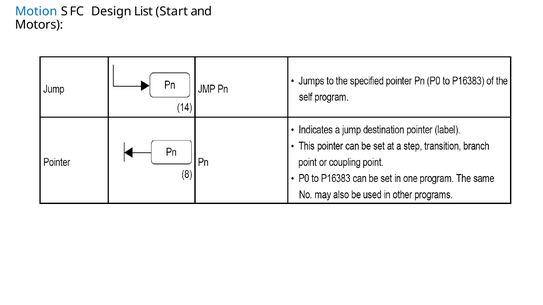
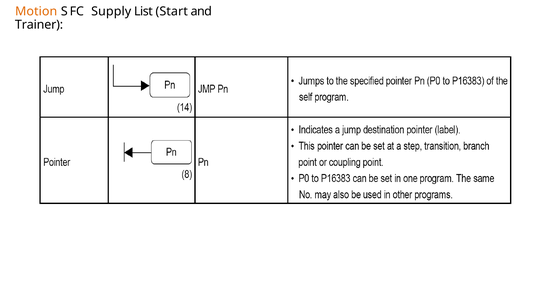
Motion colour: blue -> orange
Design: Design -> Supply
Motors: Motors -> Trainer
